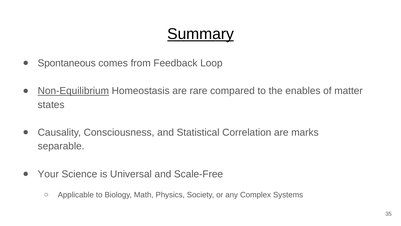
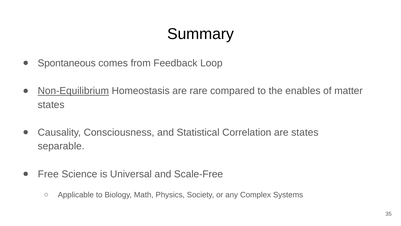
Summary underline: present -> none
are marks: marks -> states
Your: Your -> Free
